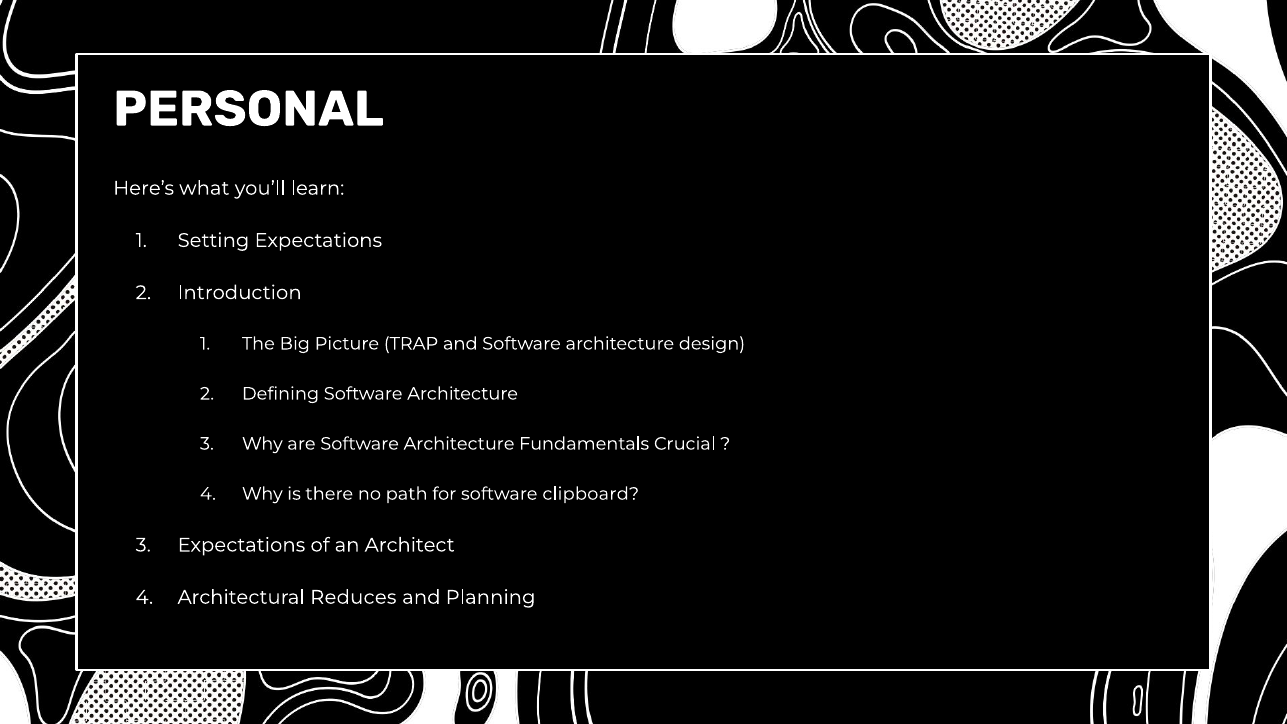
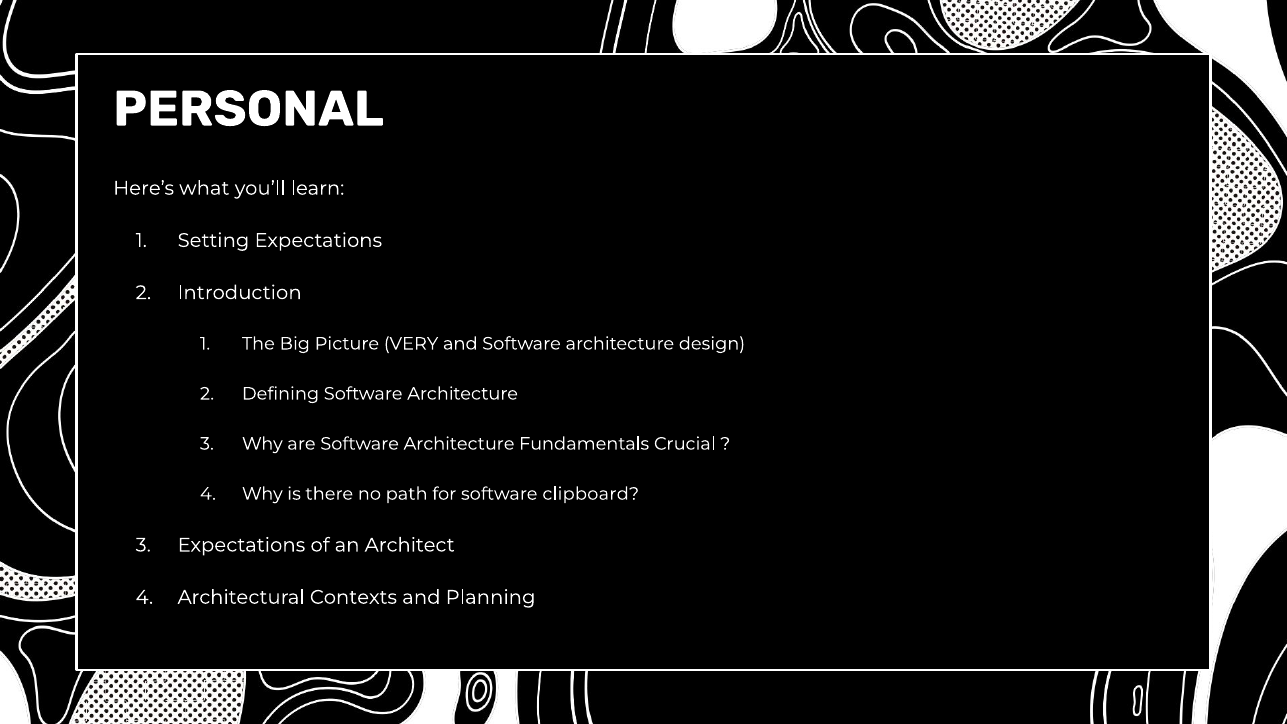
TRAP: TRAP -> VERY
Reduces: Reduces -> Contexts
